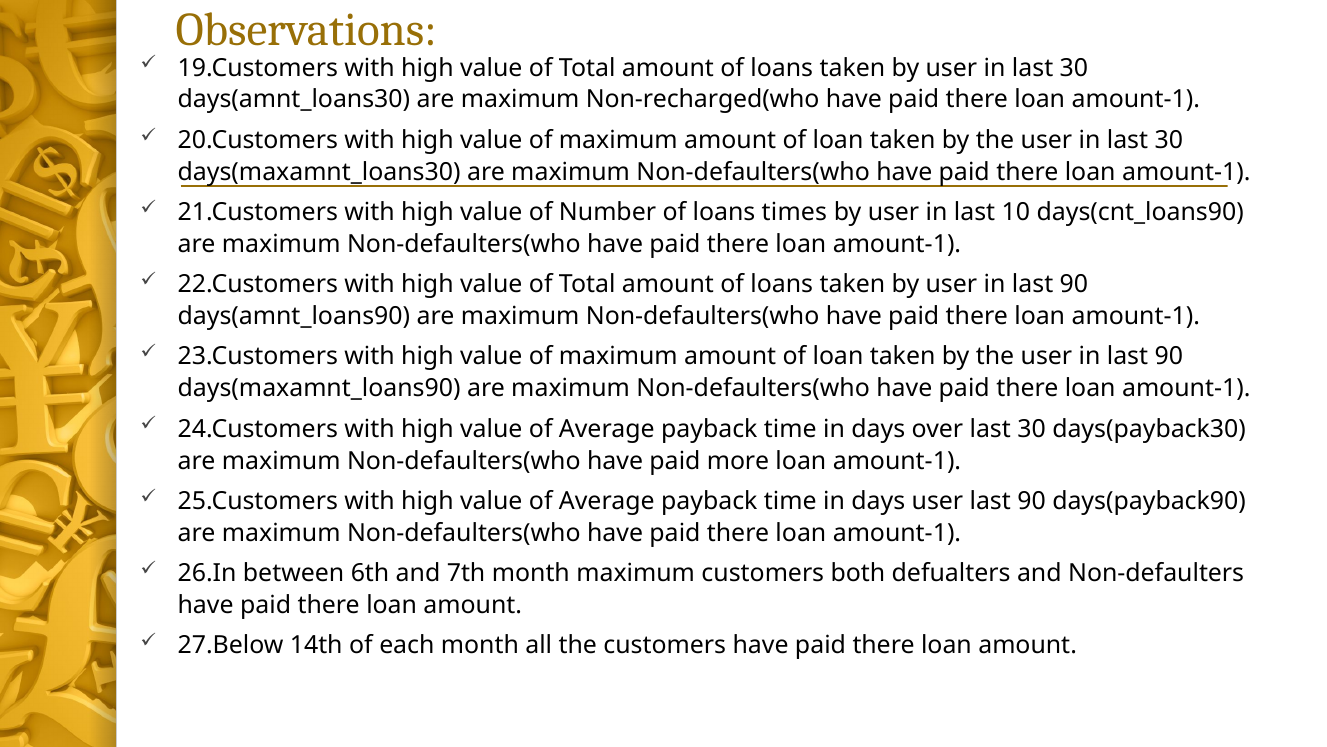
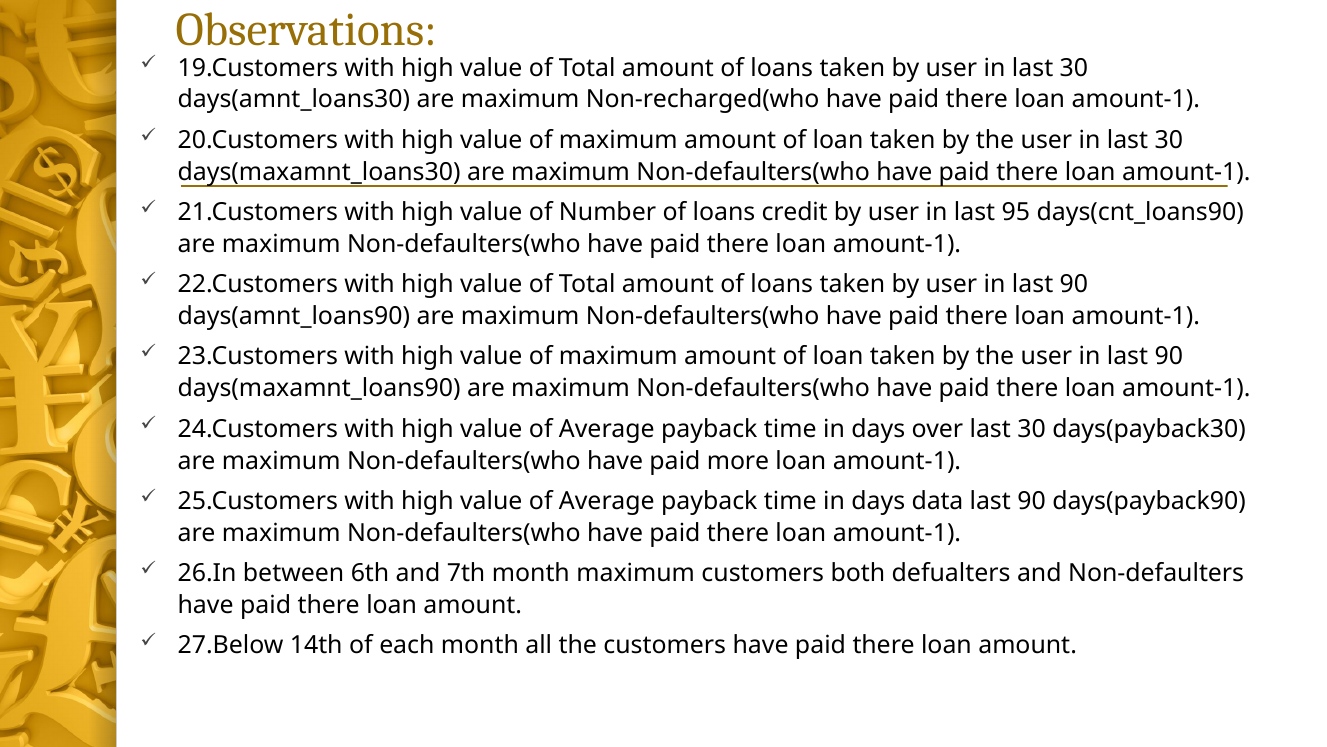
times: times -> credit
10: 10 -> 95
days user: user -> data
